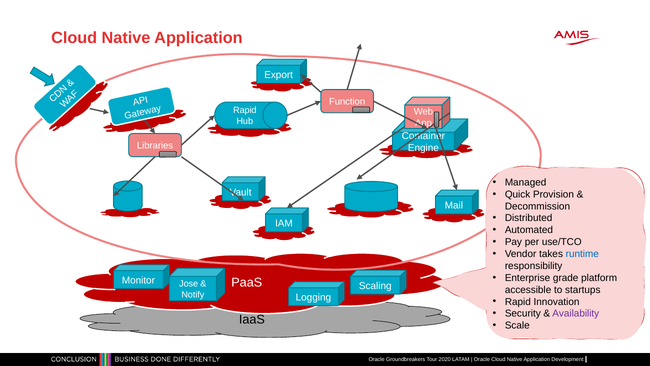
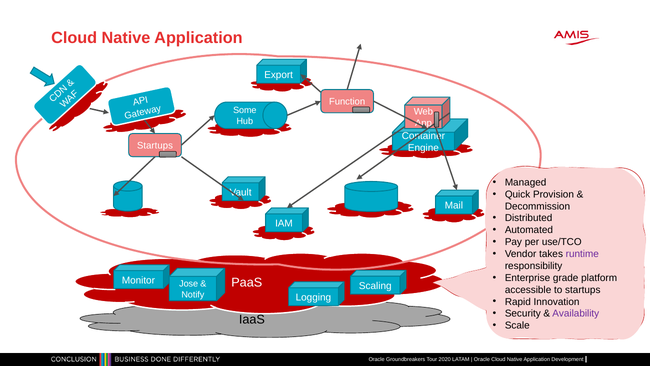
Gateway Rapid: Rapid -> Some
Libraries at (155, 146): Libraries -> Startups
runtime colour: blue -> purple
